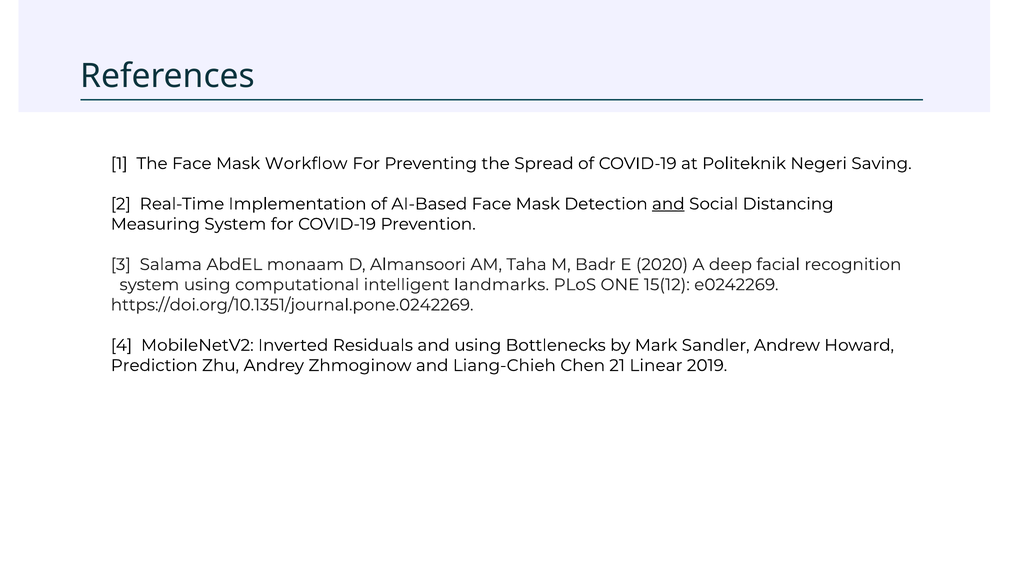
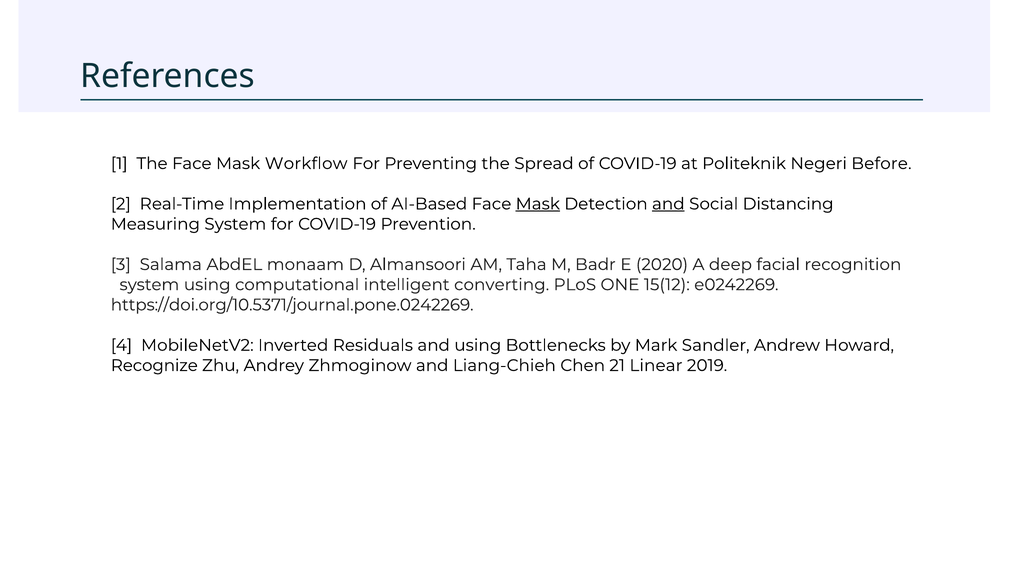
Saving: Saving -> Before
Mask at (538, 204) underline: none -> present
landmarks: landmarks -> converting
https://doi.org/10.1351/journal.pone.0242269: https://doi.org/10.1351/journal.pone.0242269 -> https://doi.org/10.5371/journal.pone.0242269
Prediction: Prediction -> Recognize
